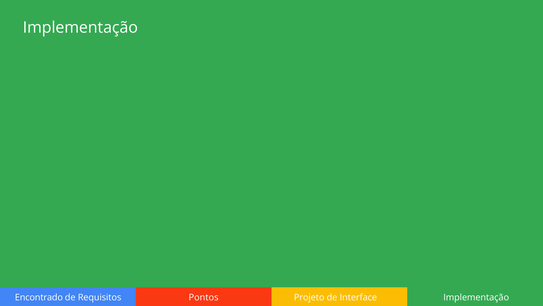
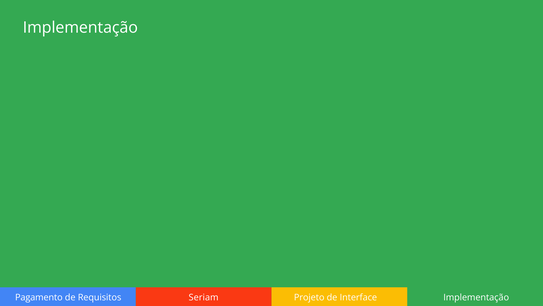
Encontrado: Encontrado -> Pagamento
Pontos: Pontos -> Seriam
